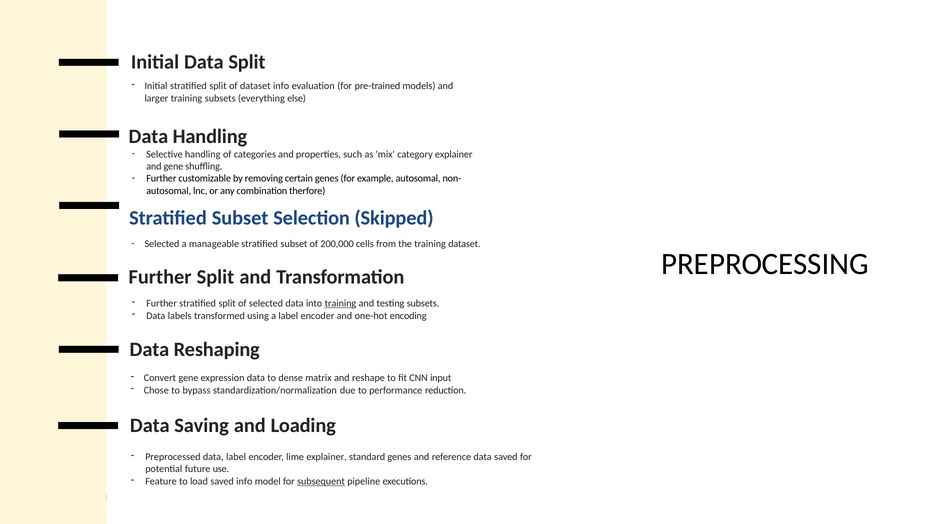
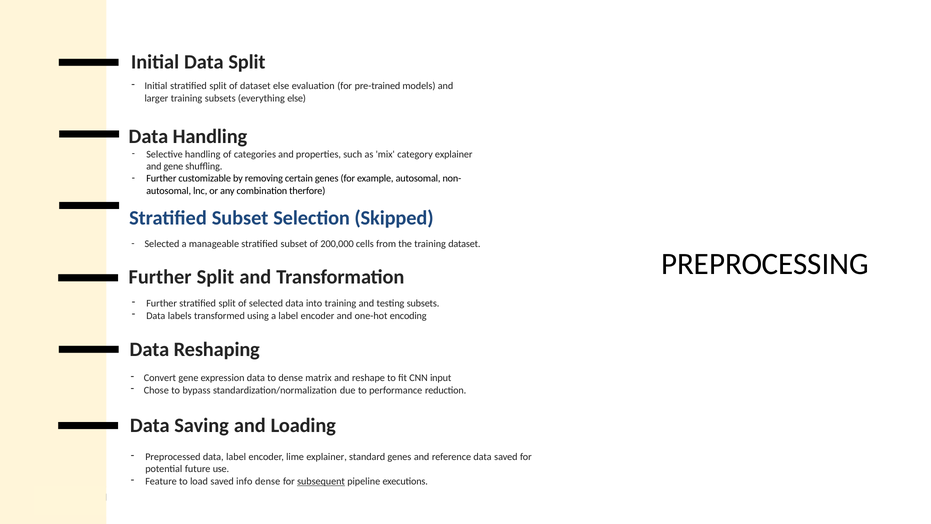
dataset info: info -> else
training at (340, 303) underline: present -> none
info model: model -> dense
